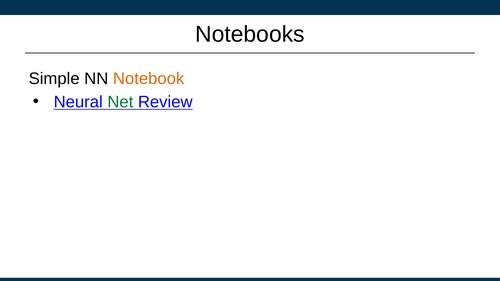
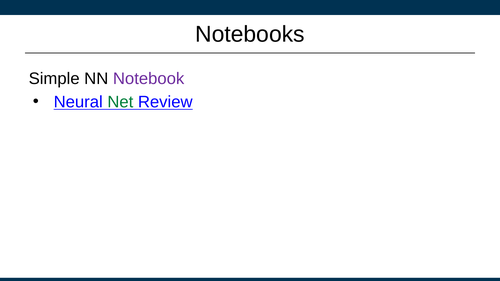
Notebook colour: orange -> purple
